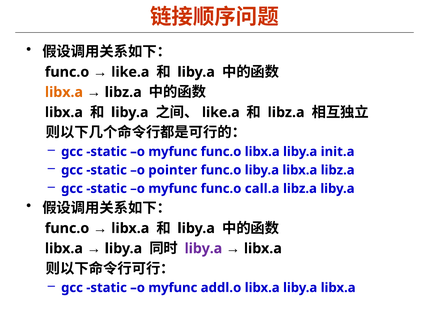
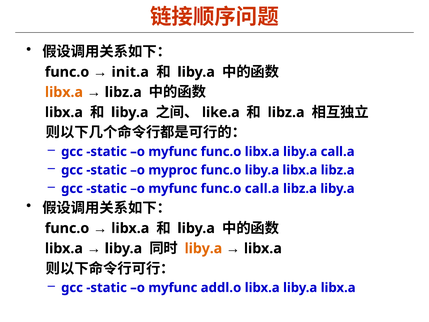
like.a at (130, 72): like.a -> init.a
liby.a init.a: init.a -> call.a
pointer: pointer -> myproc
liby.a at (203, 248) colour: purple -> orange
